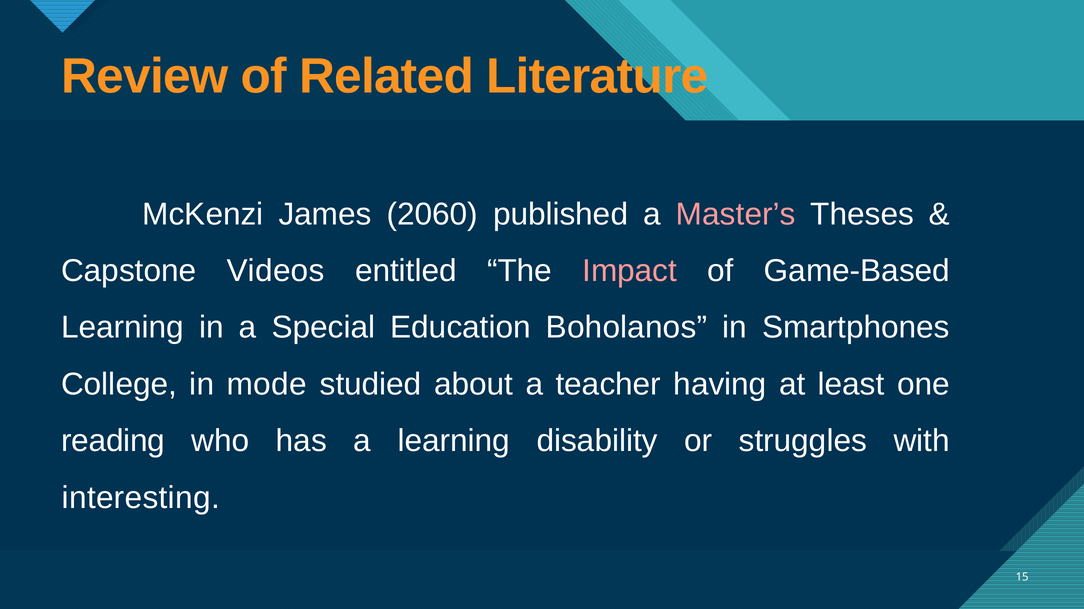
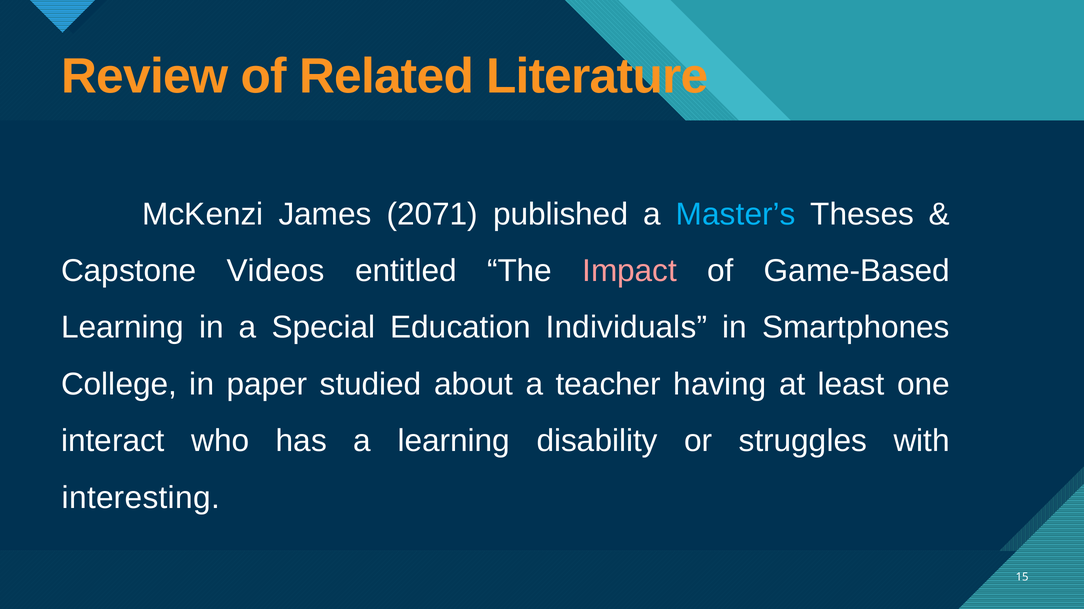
2060: 2060 -> 2071
Master’s colour: pink -> light blue
Boholanos: Boholanos -> Individuals
mode: mode -> paper
reading: reading -> interact
